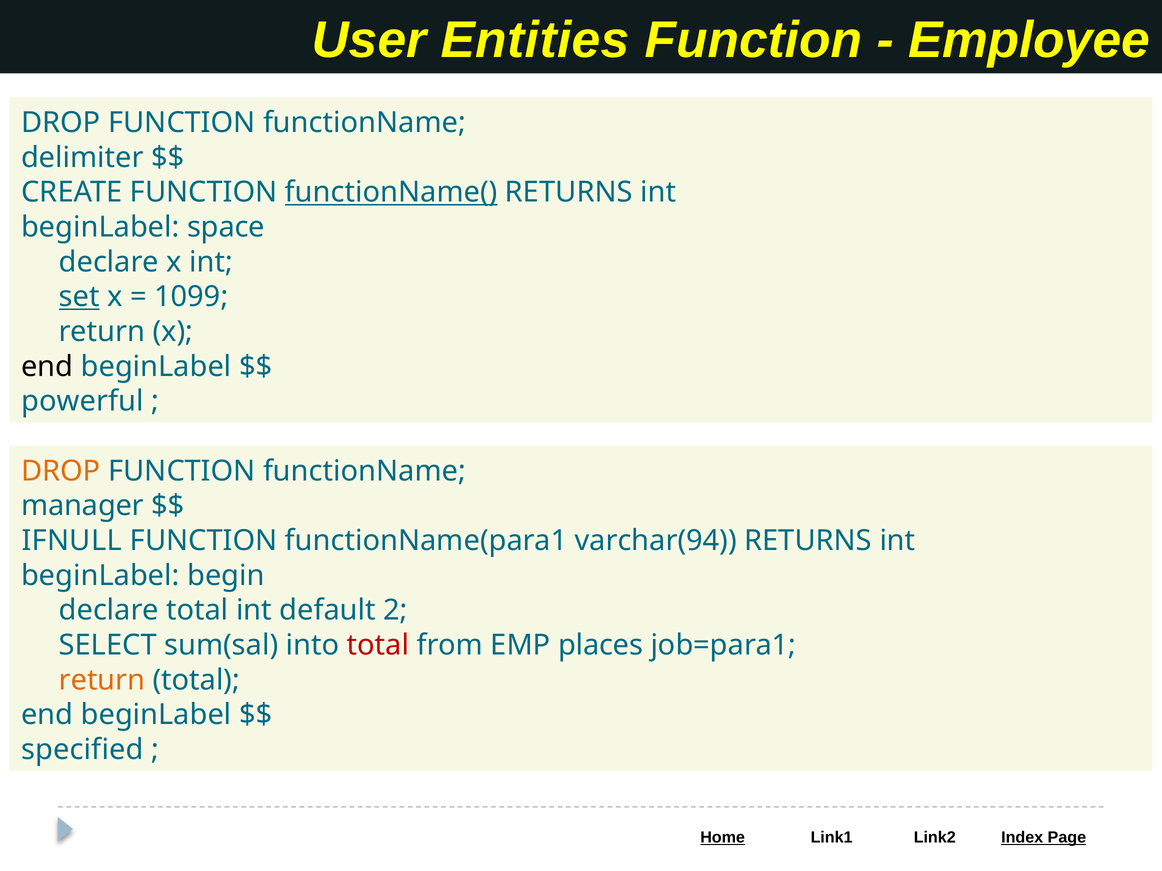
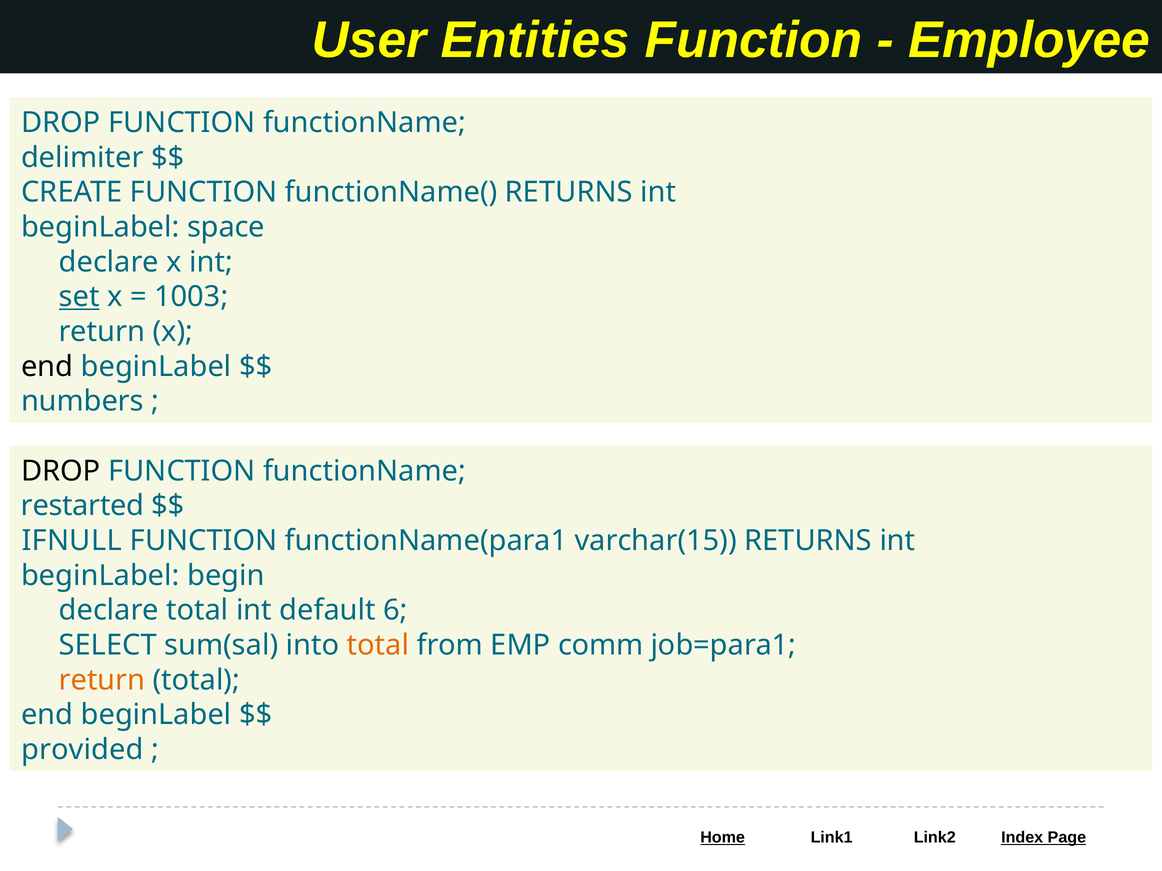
functionName( underline: present -> none
1099: 1099 -> 1003
powerful: powerful -> numbers
DROP at (61, 471) colour: orange -> black
manager: manager -> restarted
varchar(94: varchar(94 -> varchar(15
2: 2 -> 6
total at (378, 646) colour: red -> orange
places: places -> comm
specified: specified -> provided
